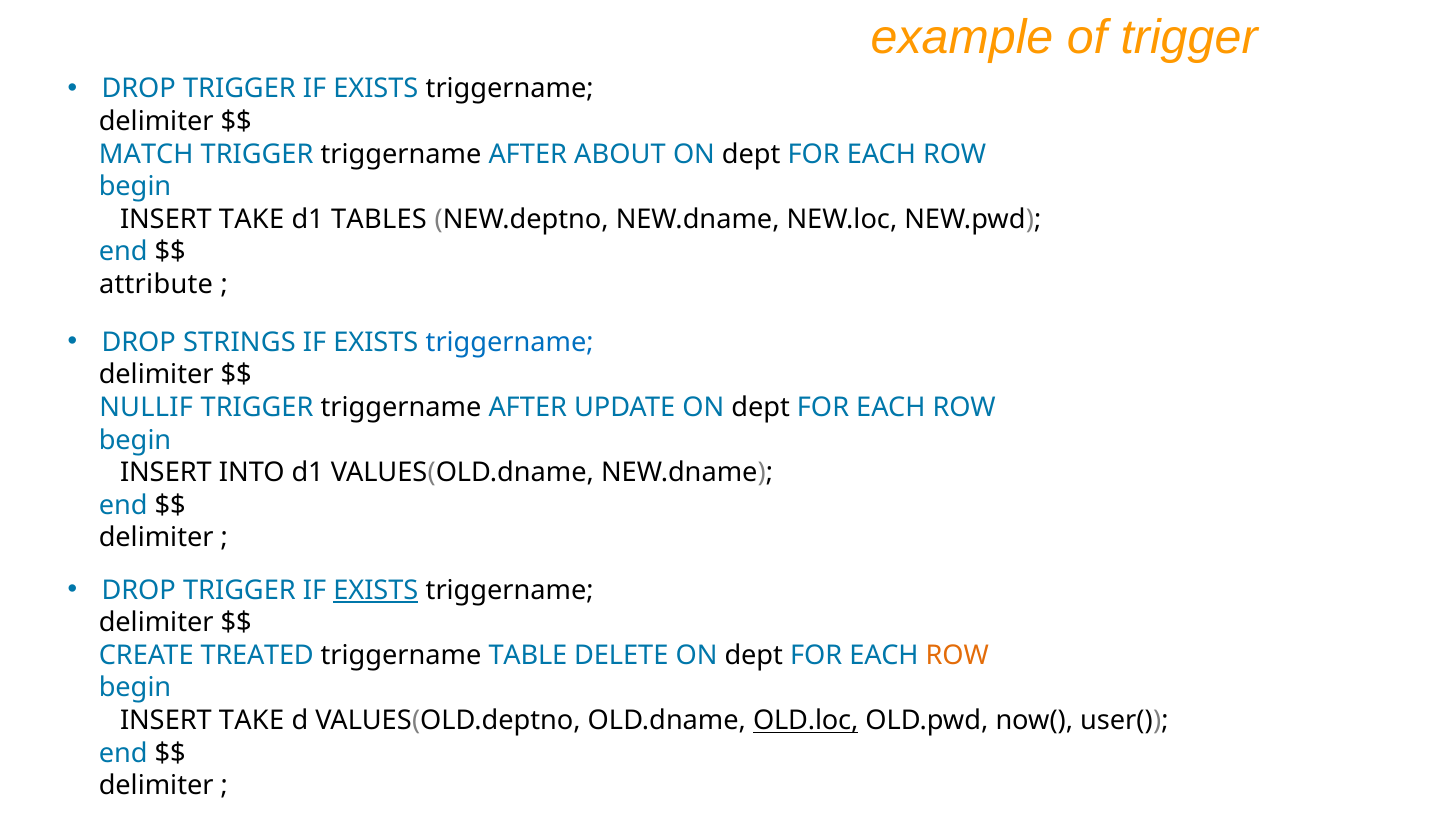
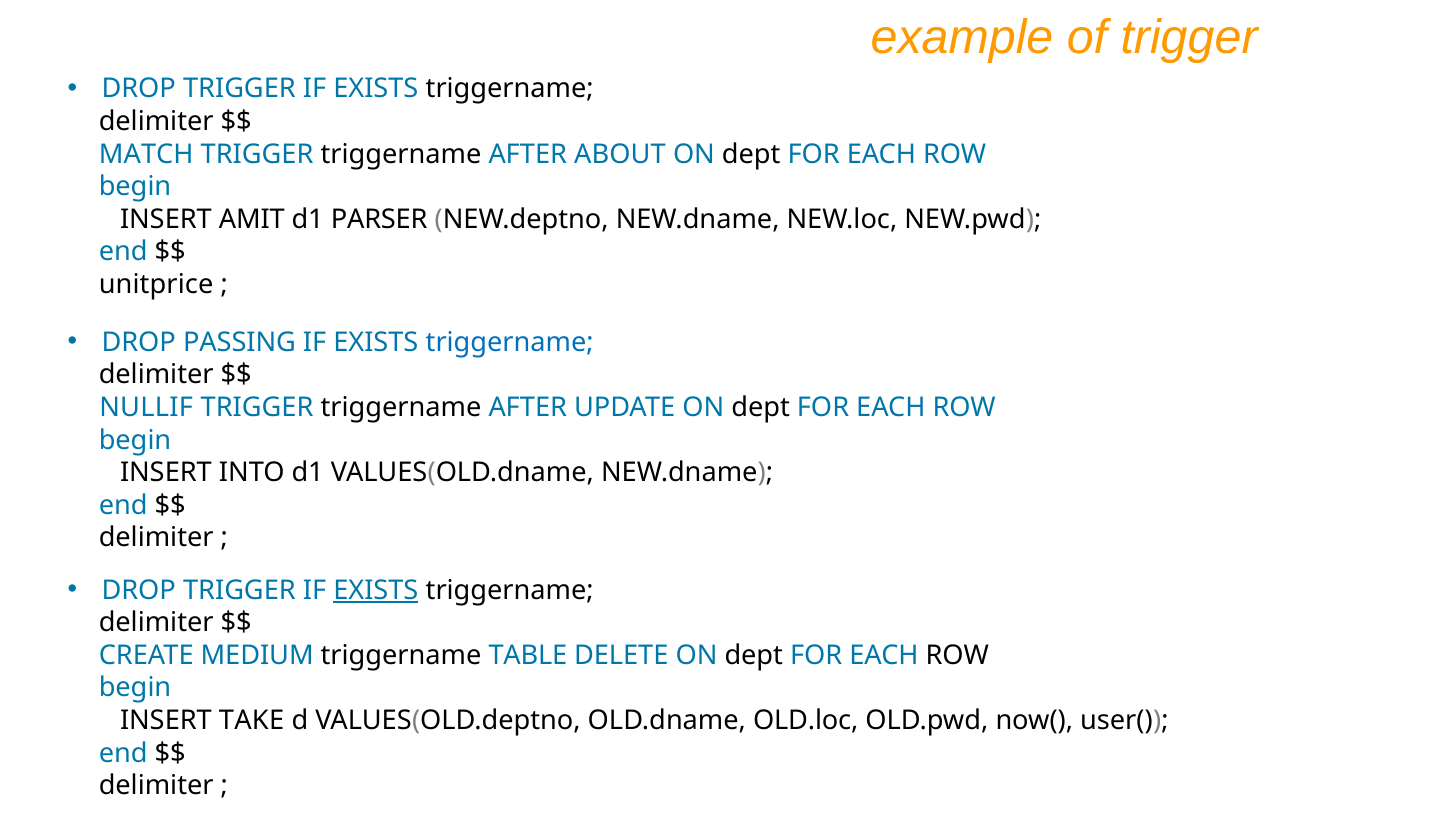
TAKE at (252, 219): TAKE -> AMIT
TABLES: TABLES -> PARSER
attribute: attribute -> unitprice
STRINGS: STRINGS -> PASSING
TREATED: TREATED -> MEDIUM
ROW at (957, 655) colour: orange -> black
OLD.loc underline: present -> none
